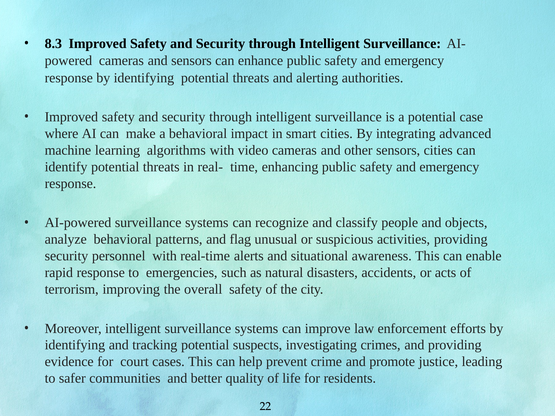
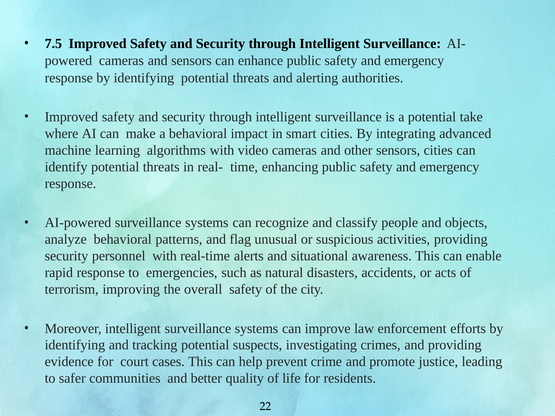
8.3: 8.3 -> 7.5
case: case -> take
